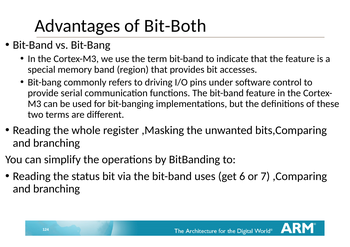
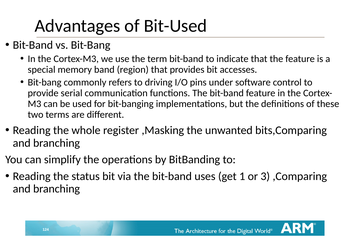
Bit-Both: Bit-Both -> Bit-Used
6: 6 -> 1
7: 7 -> 3
